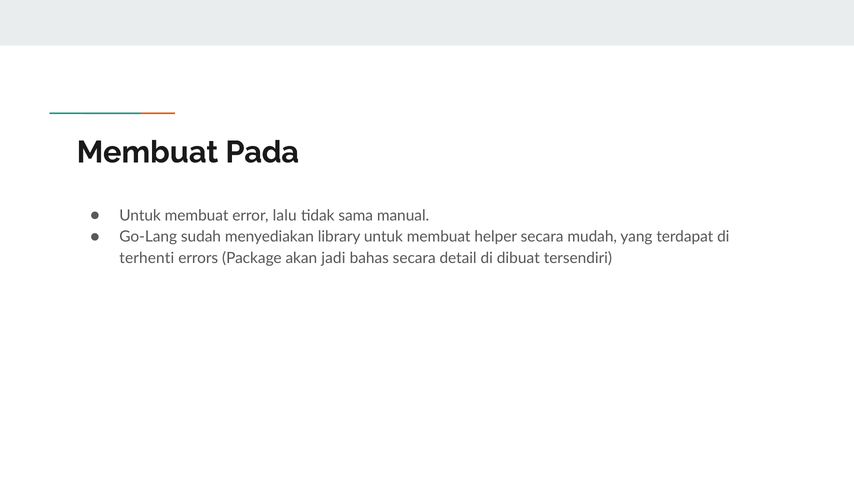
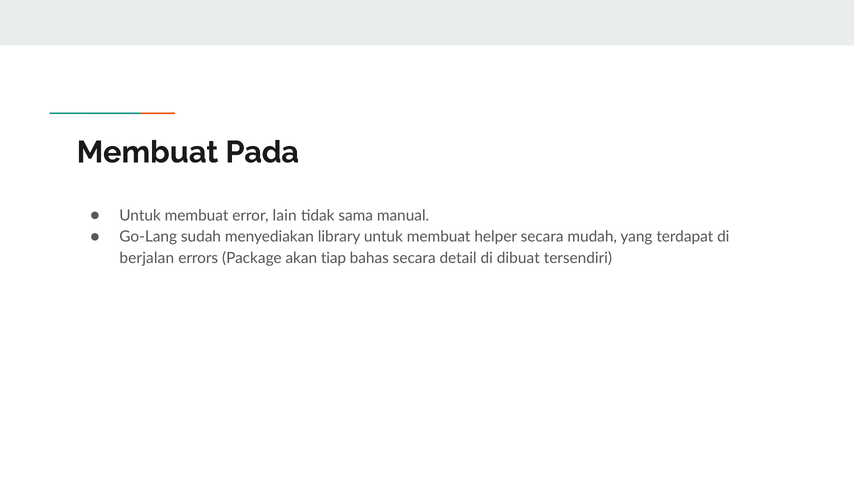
lalu: lalu -> lain
terhenti: terhenti -> berjalan
jadi: jadi -> tiap
